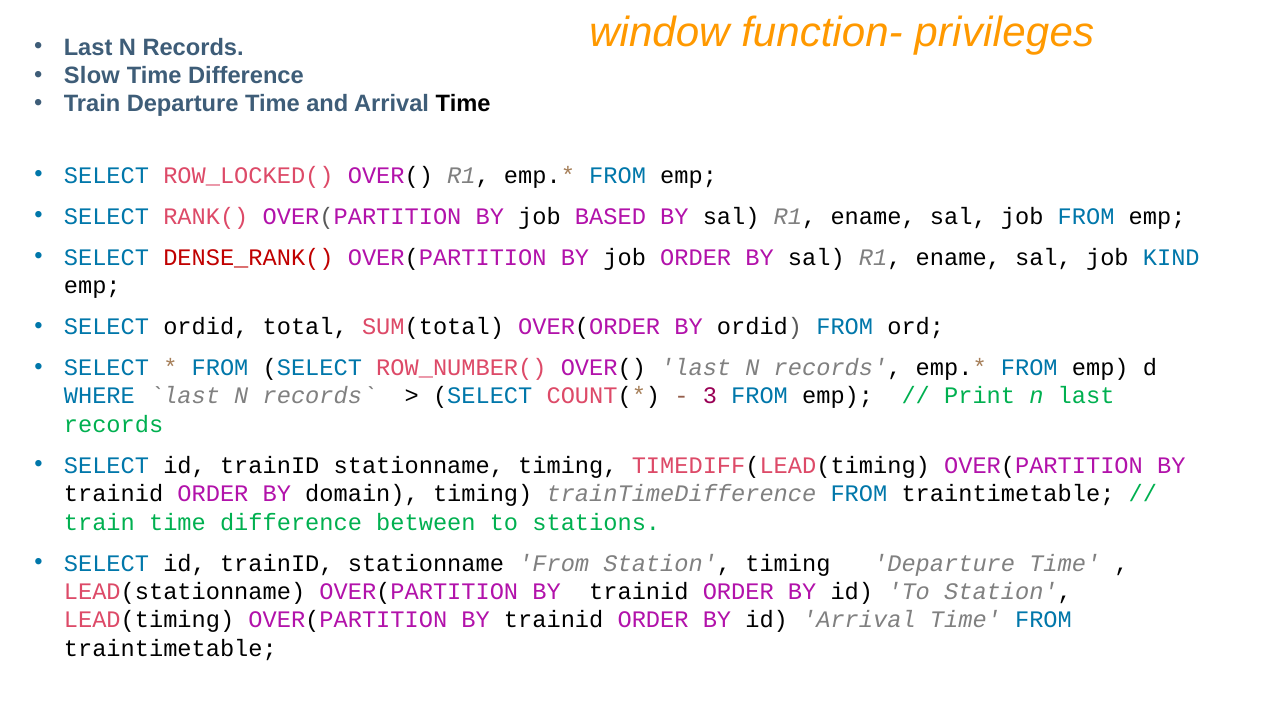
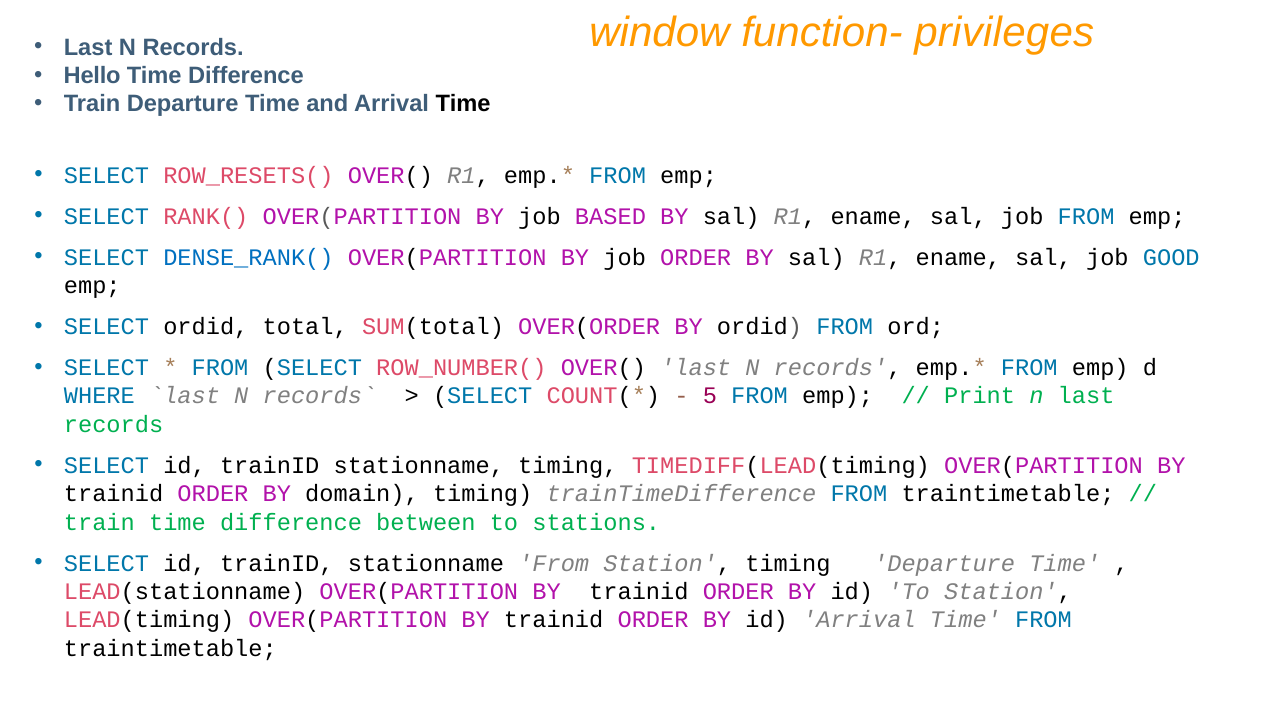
Slow: Slow -> Hello
ROW_LOCKED(: ROW_LOCKED( -> ROW_RESETS(
DENSE_RANK( colour: red -> blue
KIND: KIND -> GOOD
3: 3 -> 5
